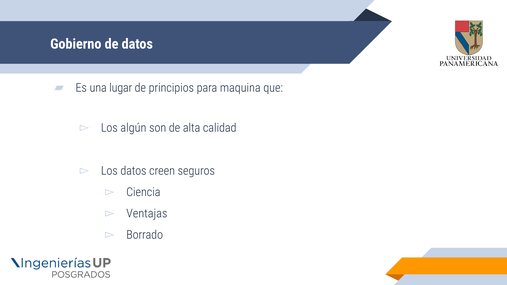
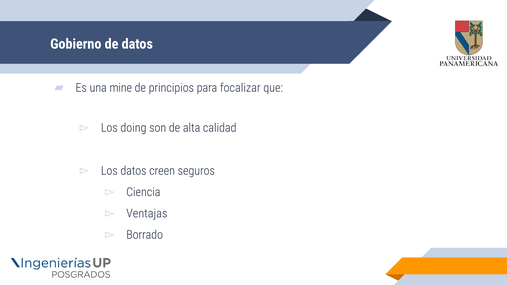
lugar: lugar -> mine
maquina: maquina -> focalizar
algún: algún -> doing
